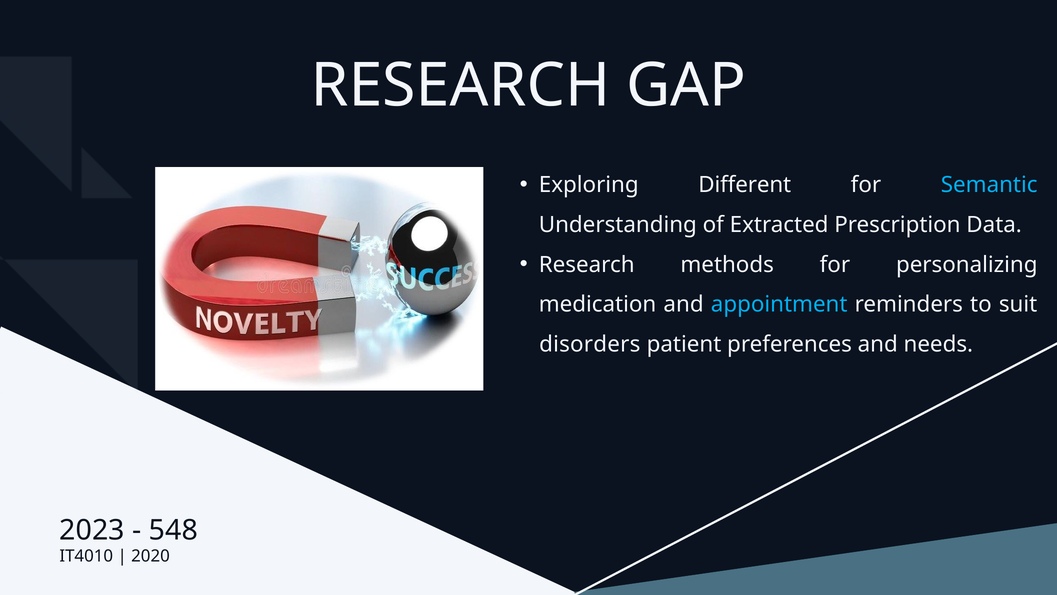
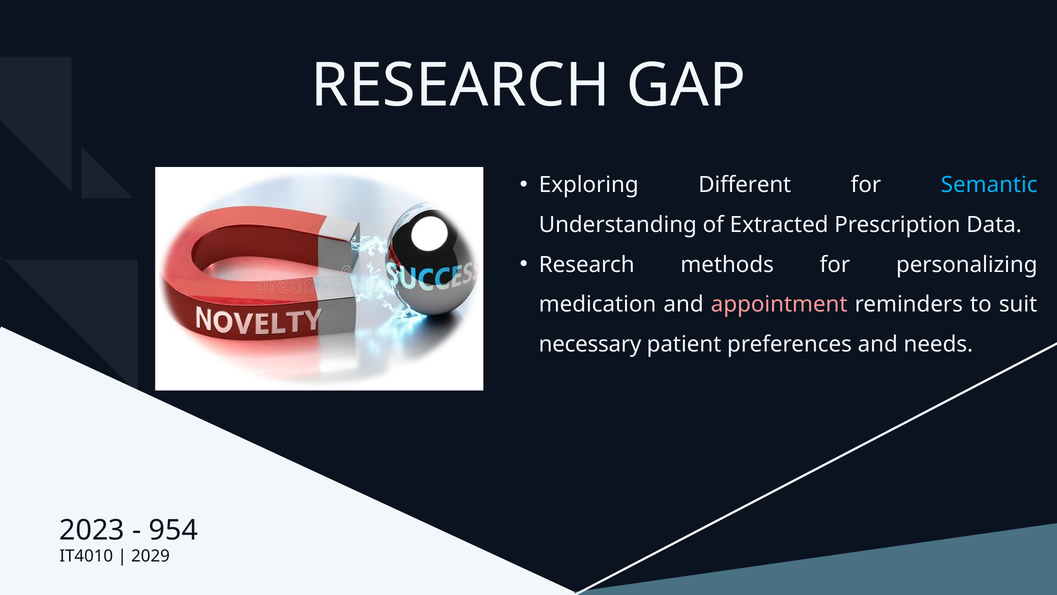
appointment colour: light blue -> pink
disorders: disorders -> necessary
548: 548 -> 954
2020: 2020 -> 2029
